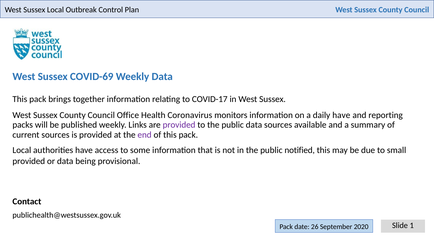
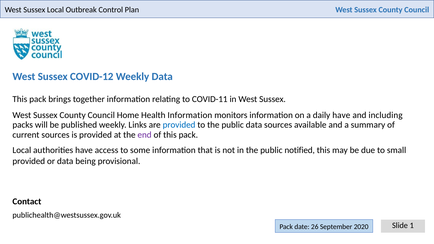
COVID-69: COVID-69 -> COVID-12
COVID-17: COVID-17 -> COVID-11
Office: Office -> Home
Health Coronavirus: Coronavirus -> Information
reporting: reporting -> including
provided at (179, 125) colour: purple -> blue
